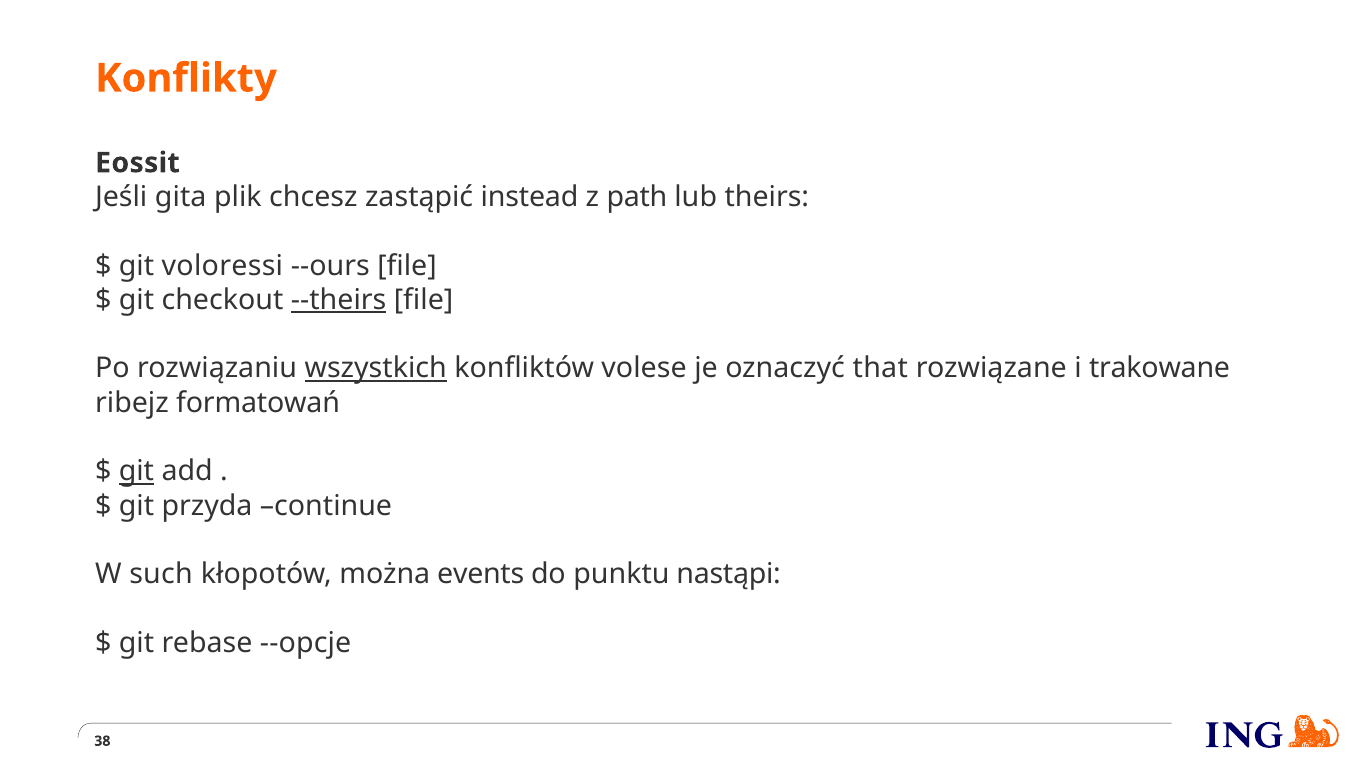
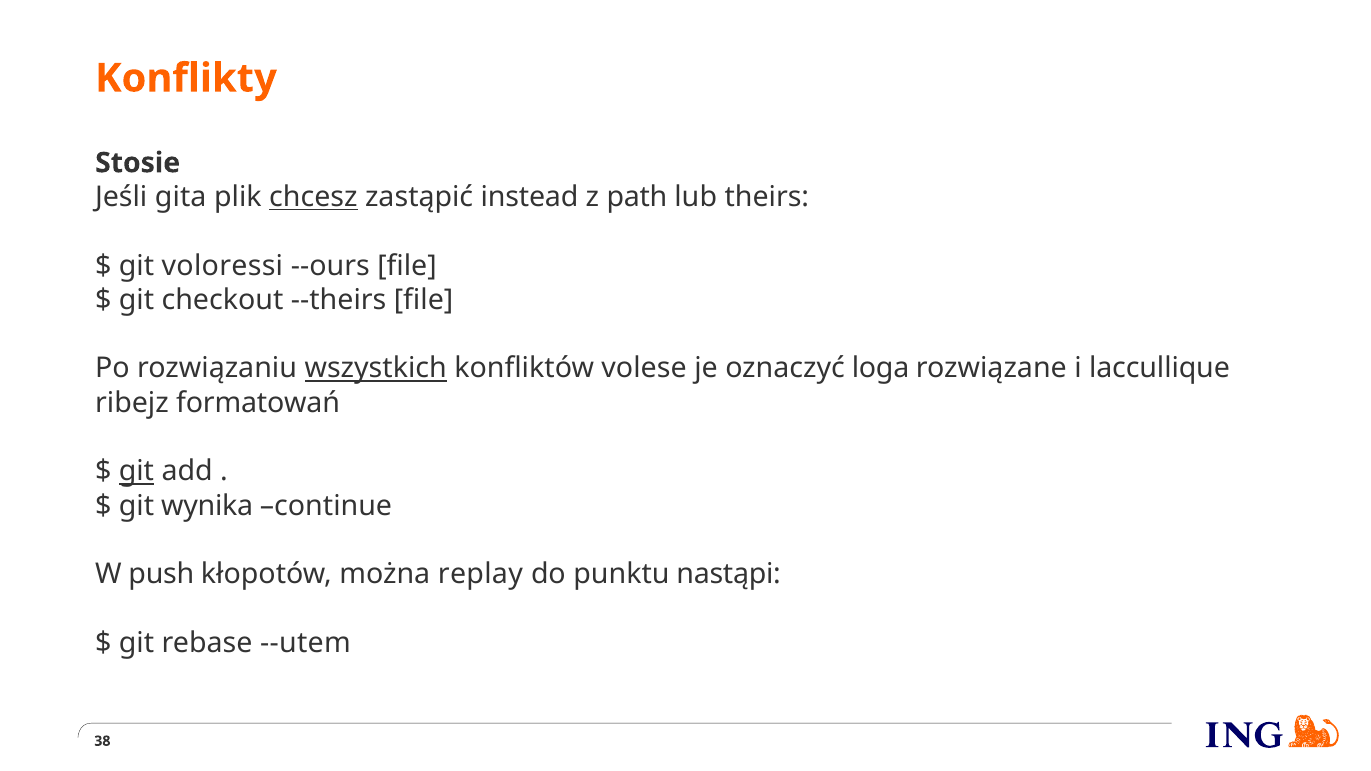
Eossit: Eossit -> Stosie
chcesz underline: none -> present
--theirs underline: present -> none
that: that -> loga
trakowane: trakowane -> laccullique
przyda: przyda -> wynika
such: such -> push
events: events -> replay
--opcje: --opcje -> --utem
